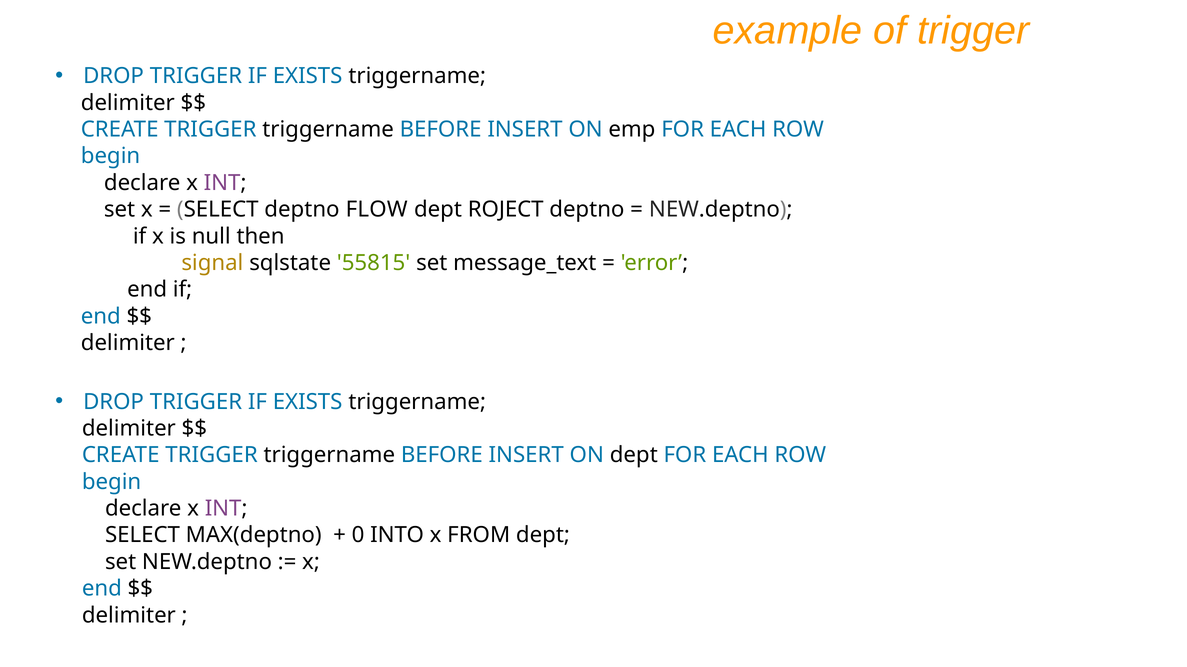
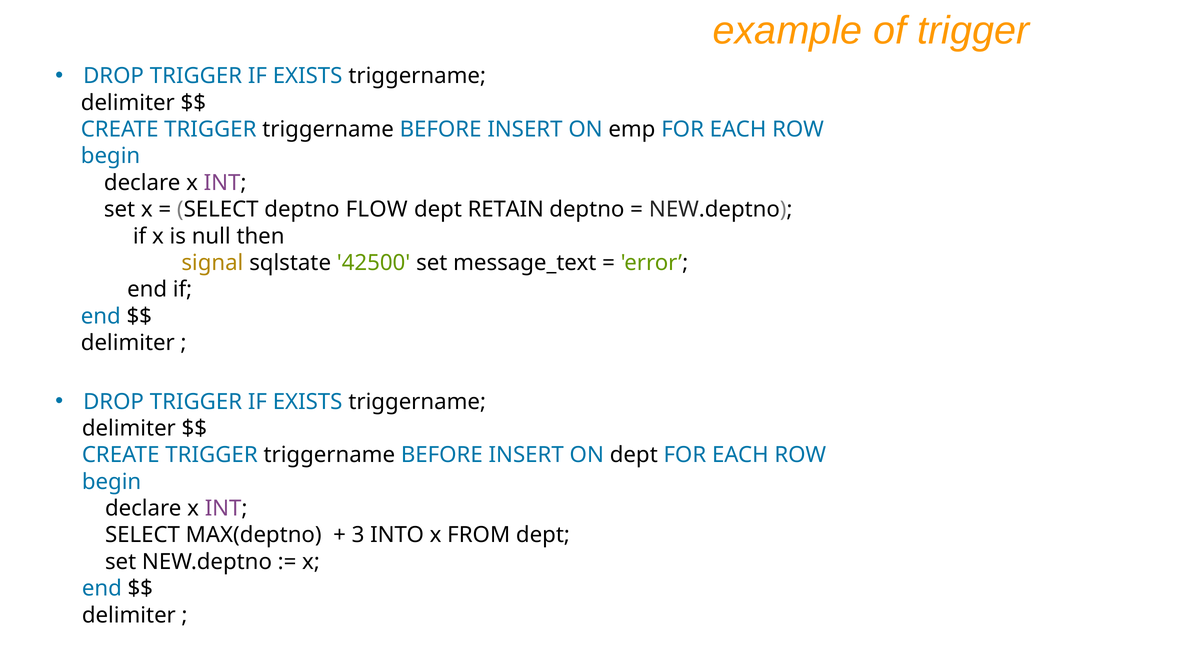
ROJECT: ROJECT -> RETAIN
55815: 55815 -> 42500
0: 0 -> 3
